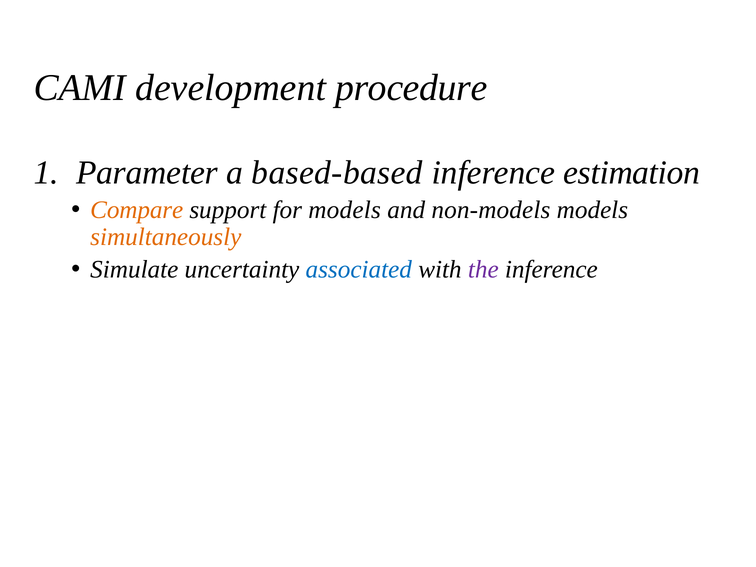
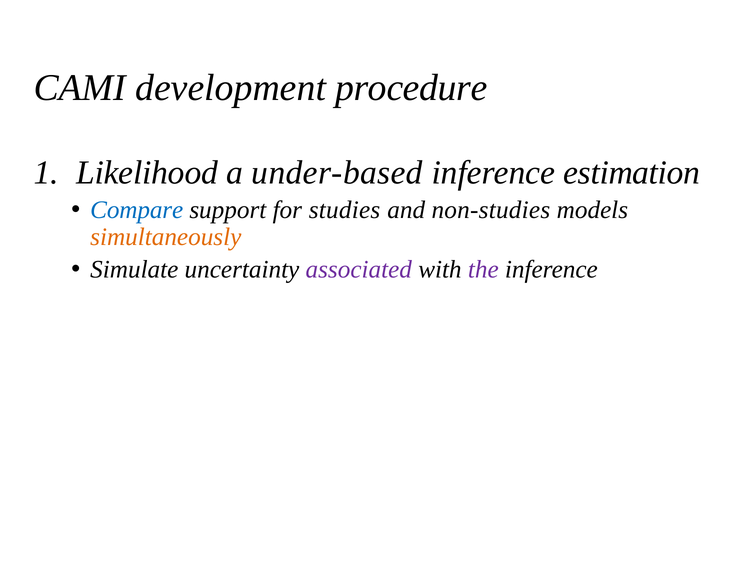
Parameter: Parameter -> Likelihood
based-based: based-based -> under-based
Compare colour: orange -> blue
for models: models -> studies
non-models: non-models -> non-studies
associated colour: blue -> purple
